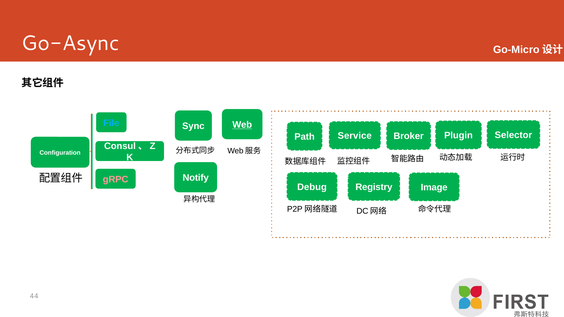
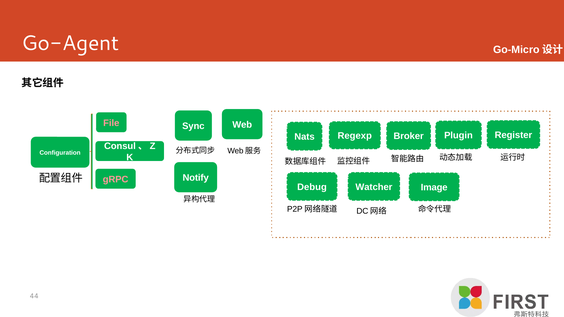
Go-Async: Go-Async -> Go-Agent
File colour: light blue -> pink
Web underline: present -> none
Selector: Selector -> Register
Service: Service -> Regexp
Path: Path -> Nats
Registry: Registry -> Watcher
